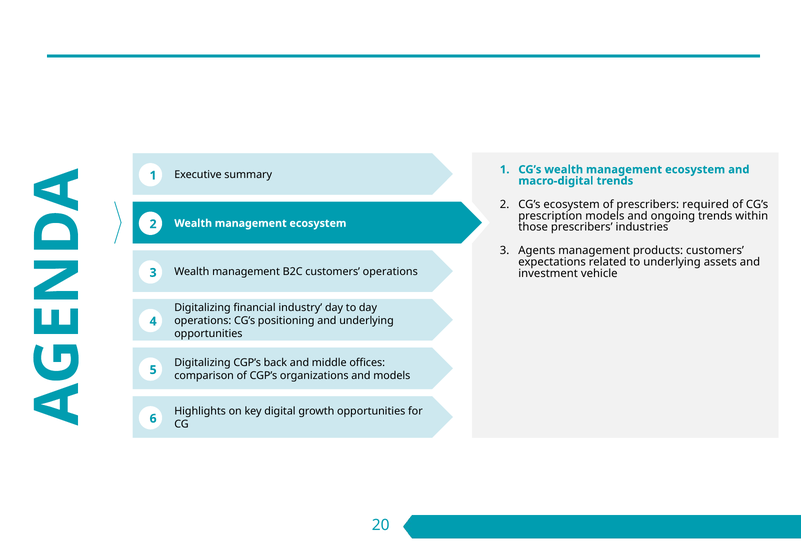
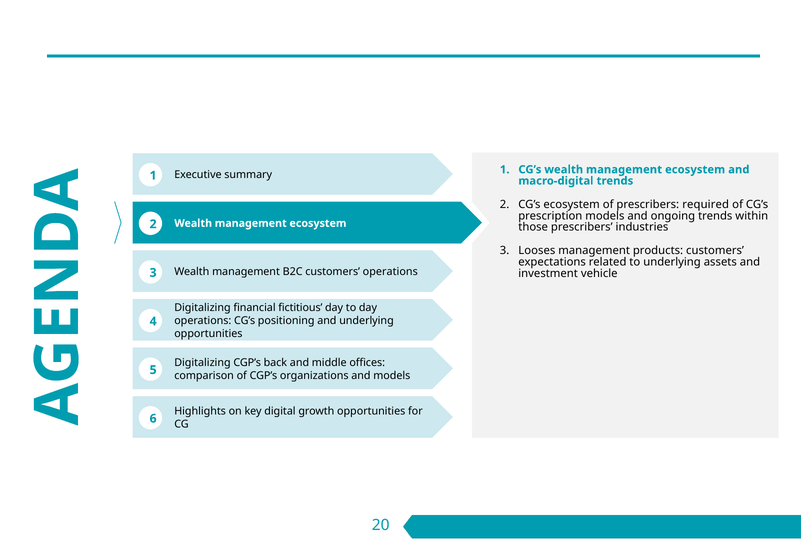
Agents: Agents -> Looses
industry: industry -> fictitious
